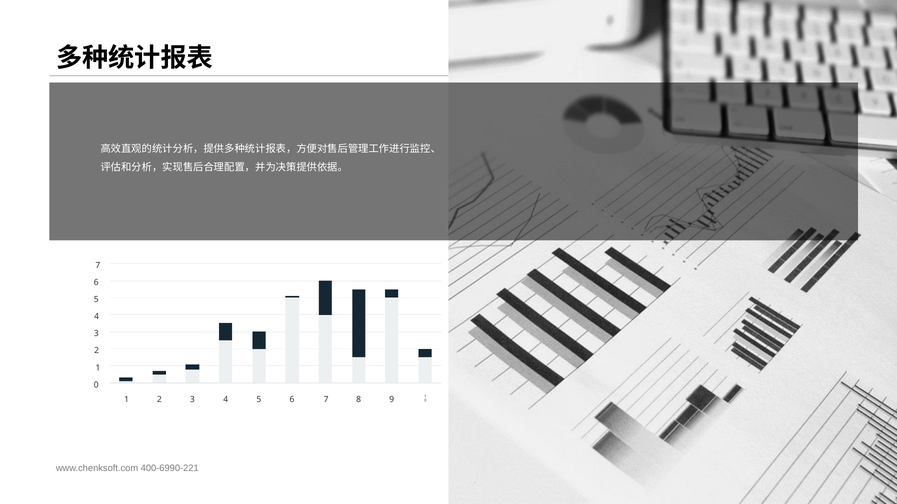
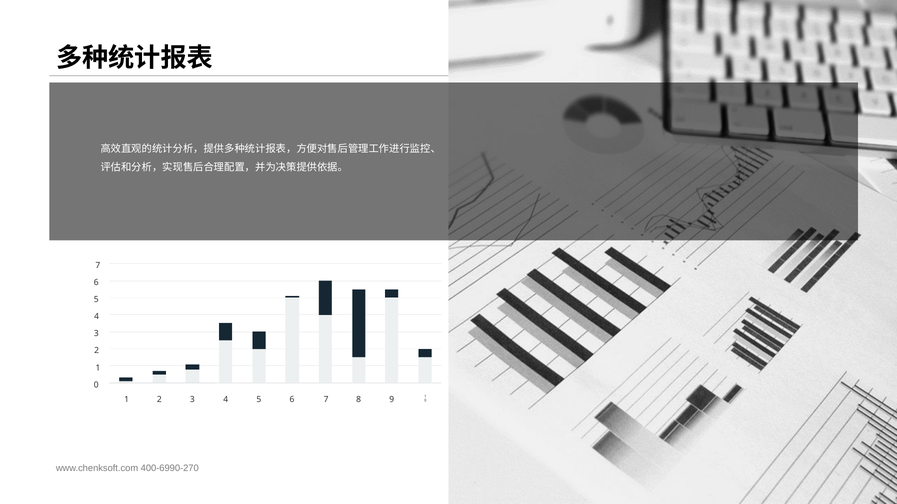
400-6990-221: 400-6990-221 -> 400-6990-270
